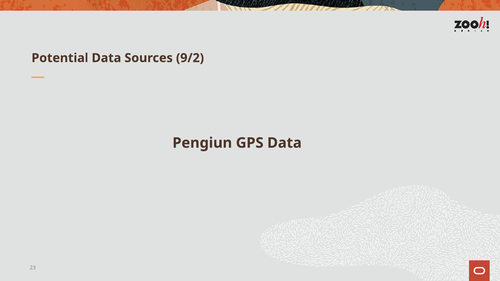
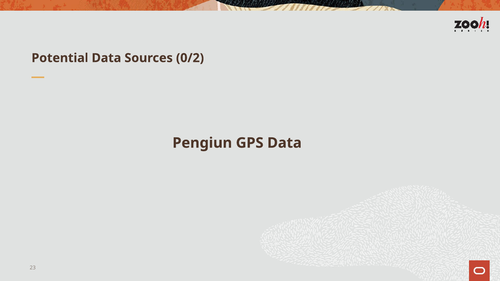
9/2: 9/2 -> 0/2
